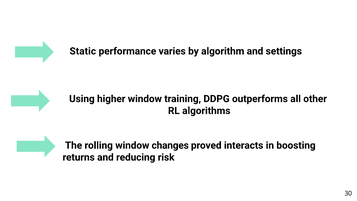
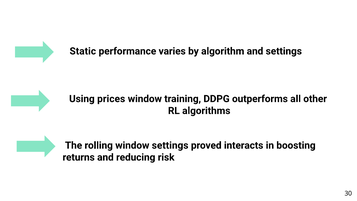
higher: higher -> prices
window changes: changes -> settings
